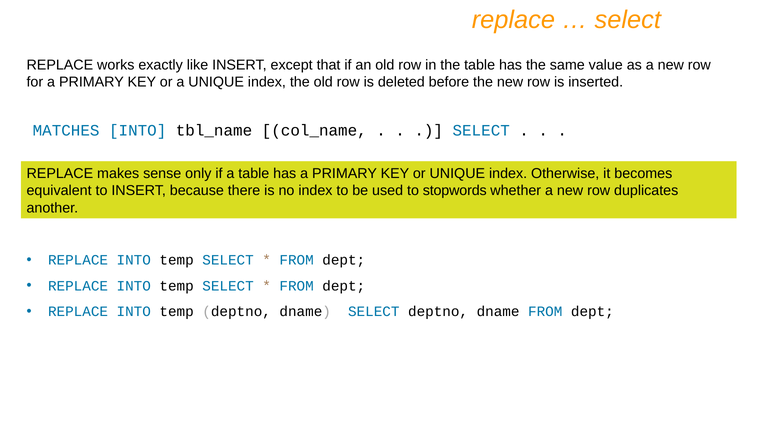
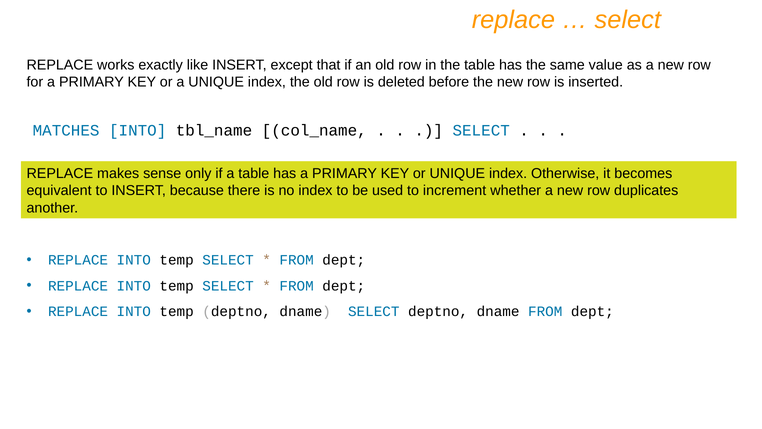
stopwords: stopwords -> increment
